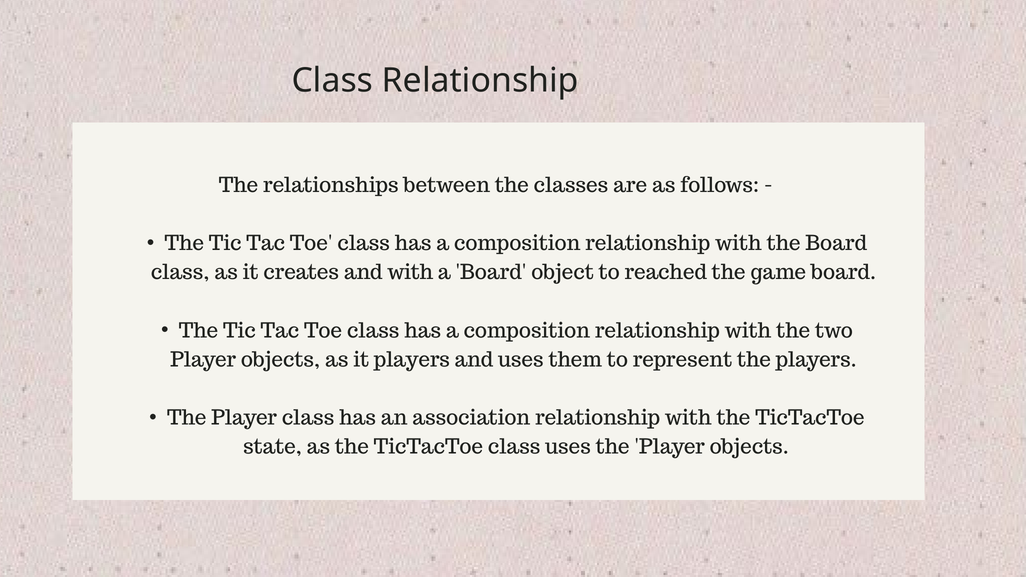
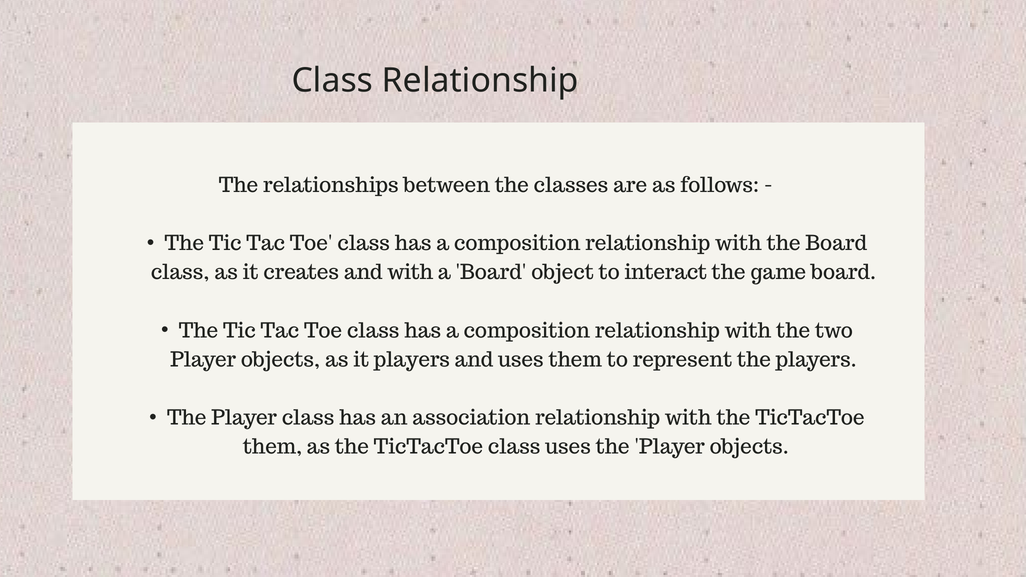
reached: reached -> interact
state at (273, 447): state -> them
